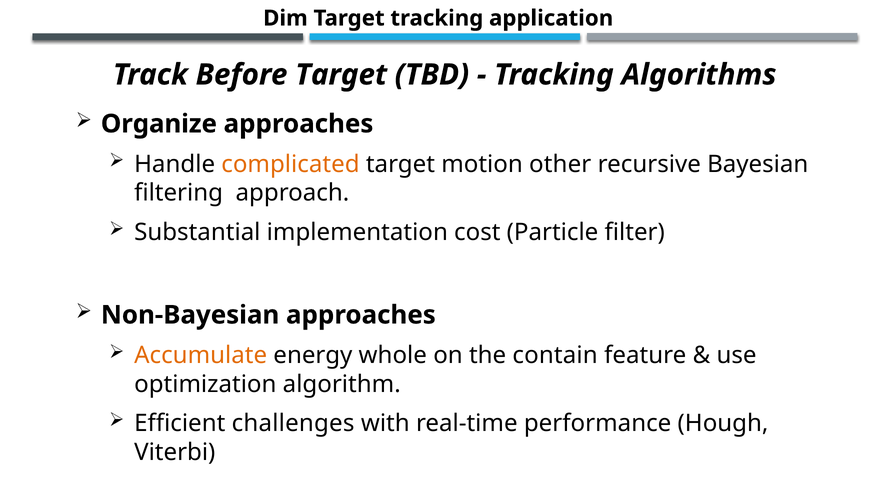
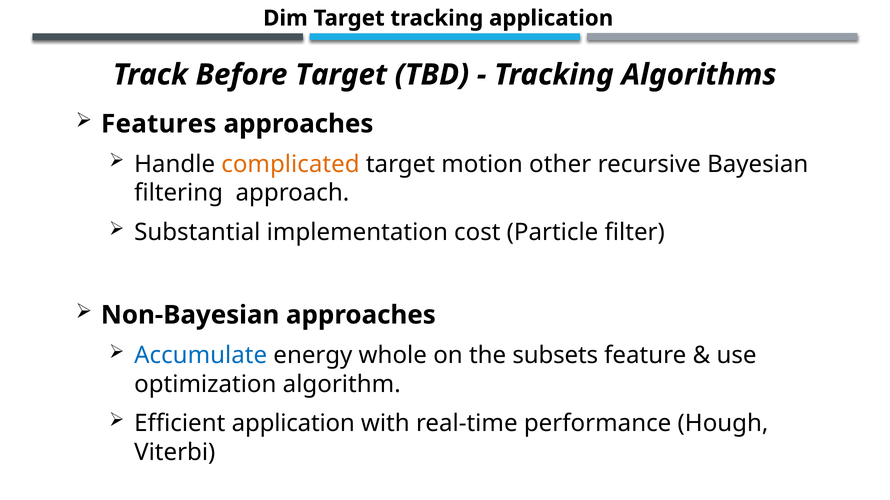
Organize: Organize -> Features
Accumulate colour: orange -> blue
contain: contain -> subsets
Efficient challenges: challenges -> application
